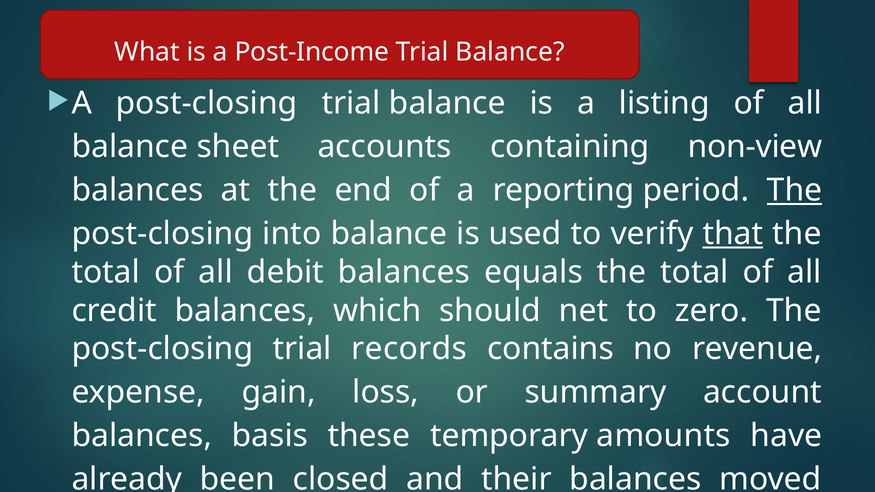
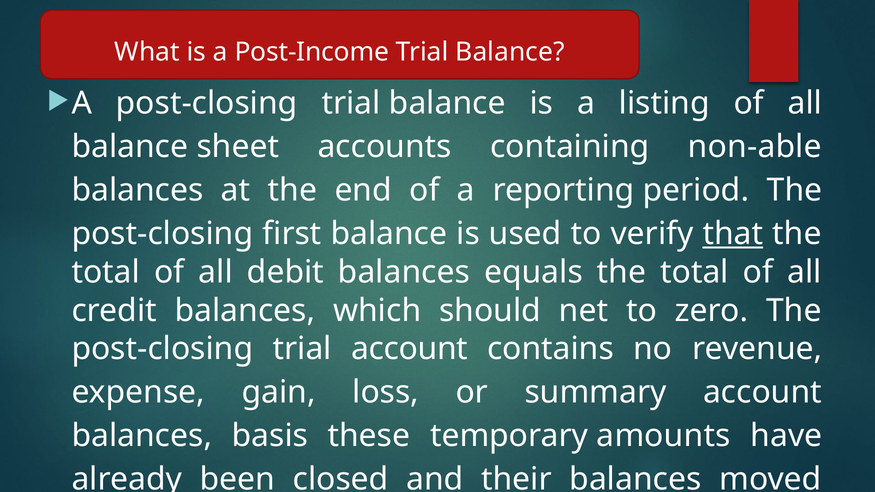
non-view: non-view -> non-able
The at (795, 190) underline: present -> none
post-closing into: into -> first
trial records: records -> account
